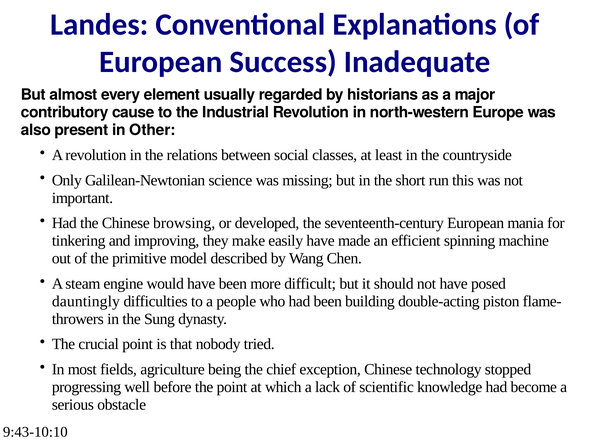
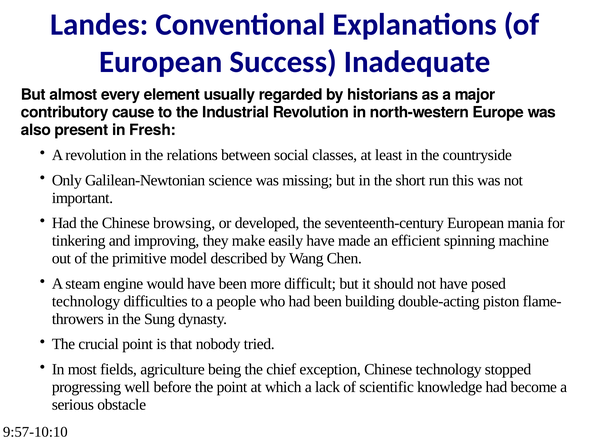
Other: Other -> Fresh
dauntingly at (86, 302): dauntingly -> technology
9:43-10:10: 9:43-10:10 -> 9:57-10:10
